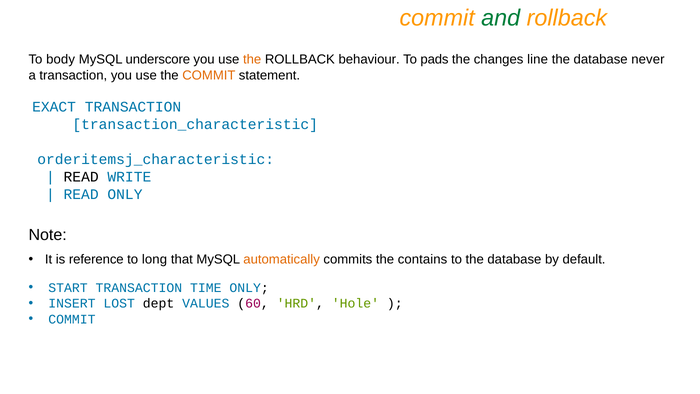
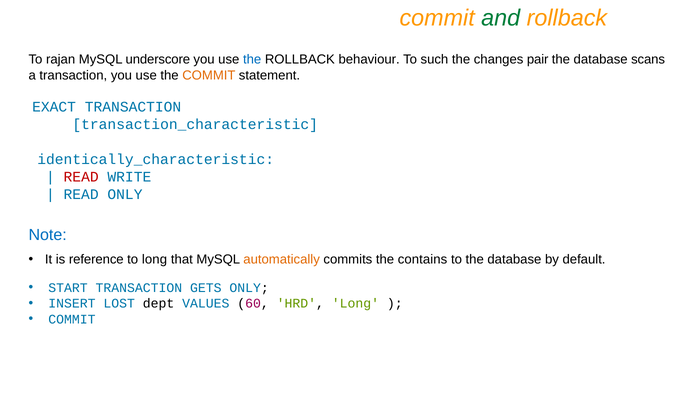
body: body -> rajan
the at (252, 59) colour: orange -> blue
pads: pads -> such
line: line -> pair
never: never -> scans
orderitemsj_characteristic: orderitemsj_characteristic -> identically_characteristic
READ at (81, 177) colour: black -> red
Note colour: black -> blue
TIME: TIME -> GETS
HRD Hole: Hole -> Long
